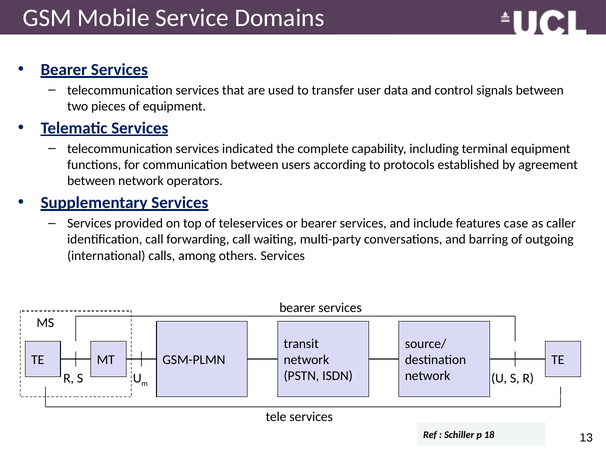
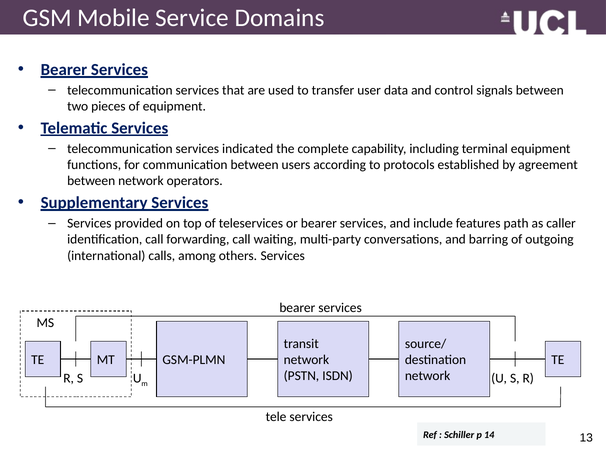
case: case -> path
18: 18 -> 14
